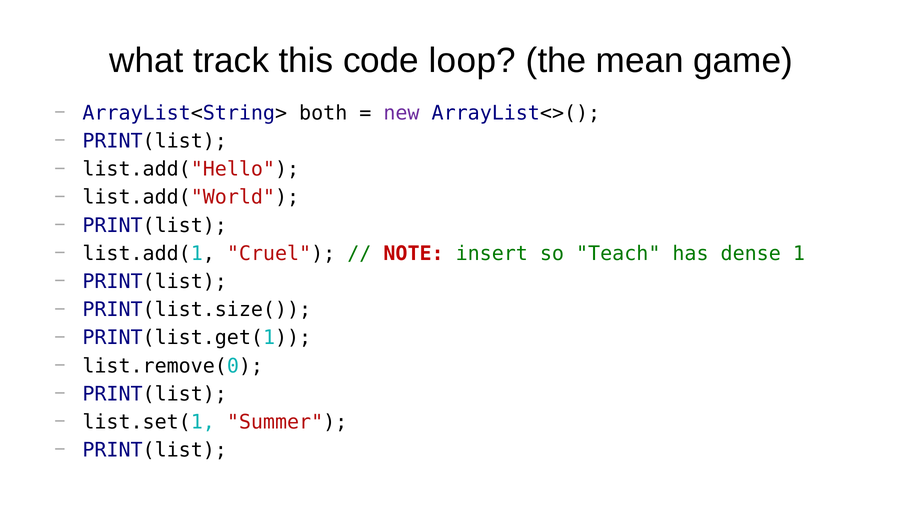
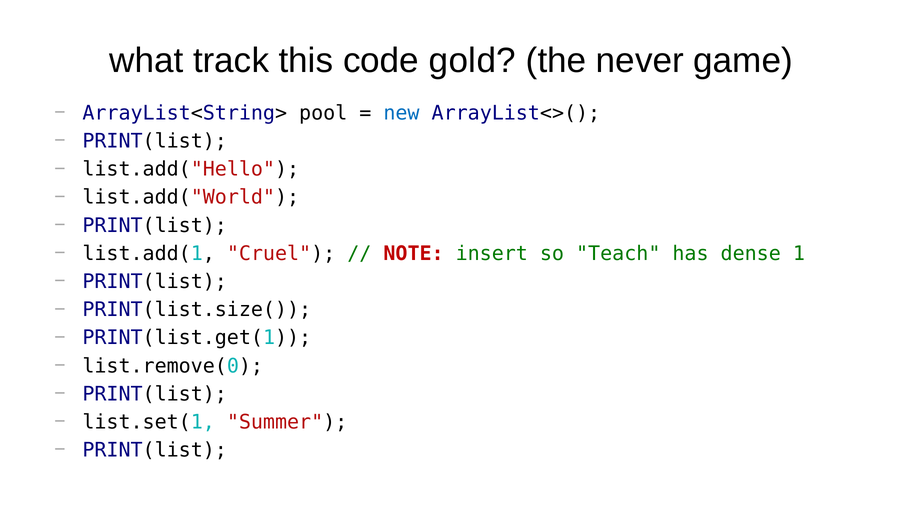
loop: loop -> gold
mean: mean -> never
both: both -> pool
new colour: purple -> blue
